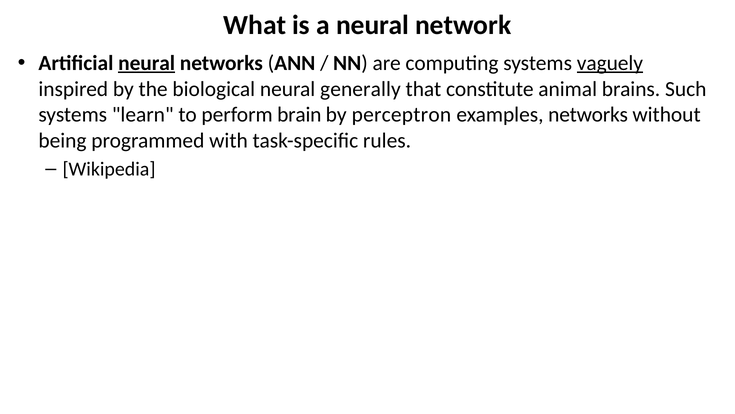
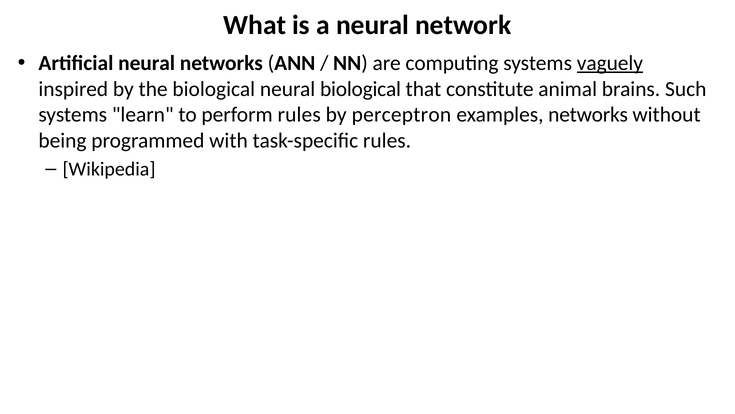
neural at (147, 63) underline: present -> none
neural generally: generally -> biological
perform brain: brain -> rules
